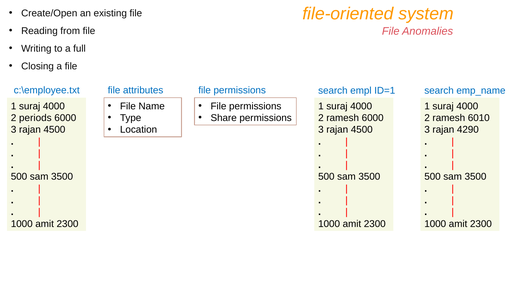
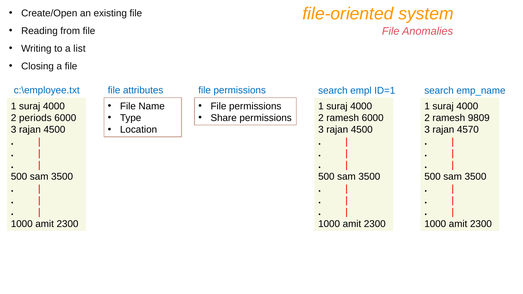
full: full -> list
6010: 6010 -> 9809
4290: 4290 -> 4570
